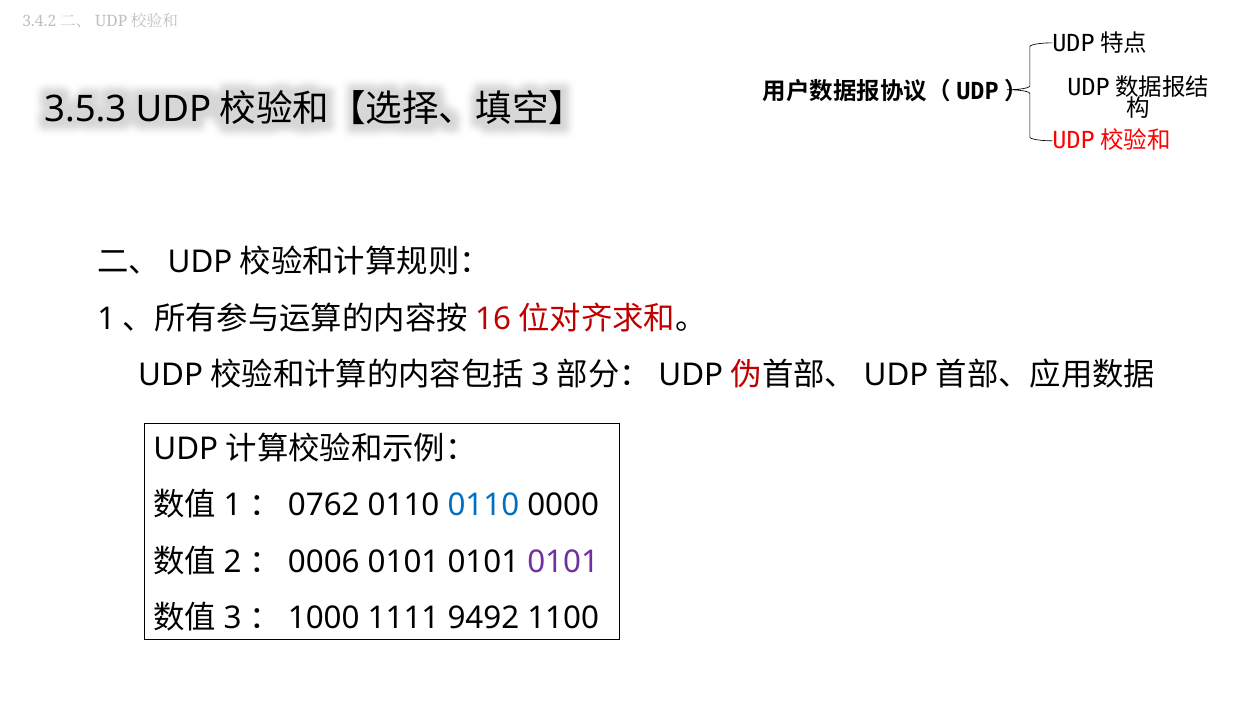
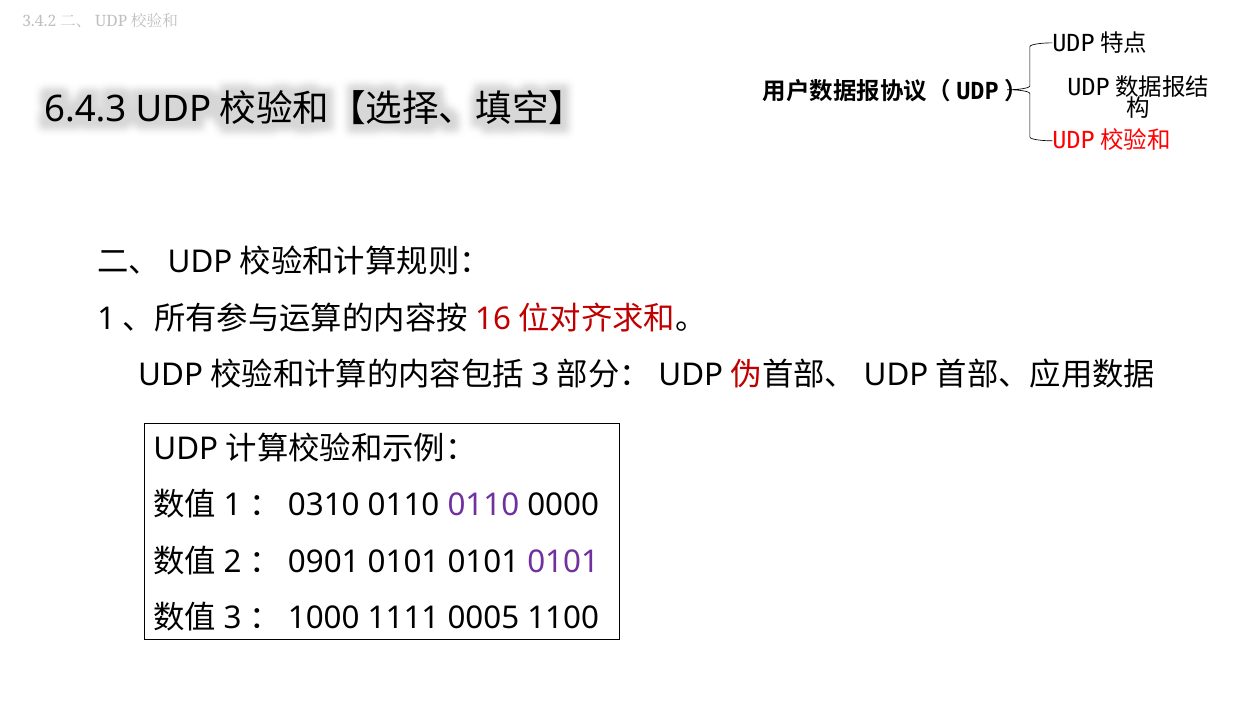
3.5.3: 3.5.3 -> 6.4.3
0762: 0762 -> 0310
0110 at (483, 506) colour: blue -> purple
0006: 0006 -> 0901
9492: 9492 -> 0005
